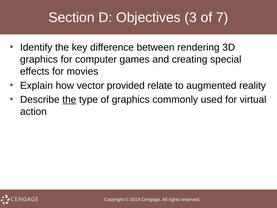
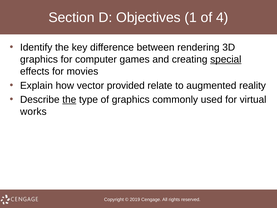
3: 3 -> 1
7: 7 -> 4
special underline: none -> present
action: action -> works
